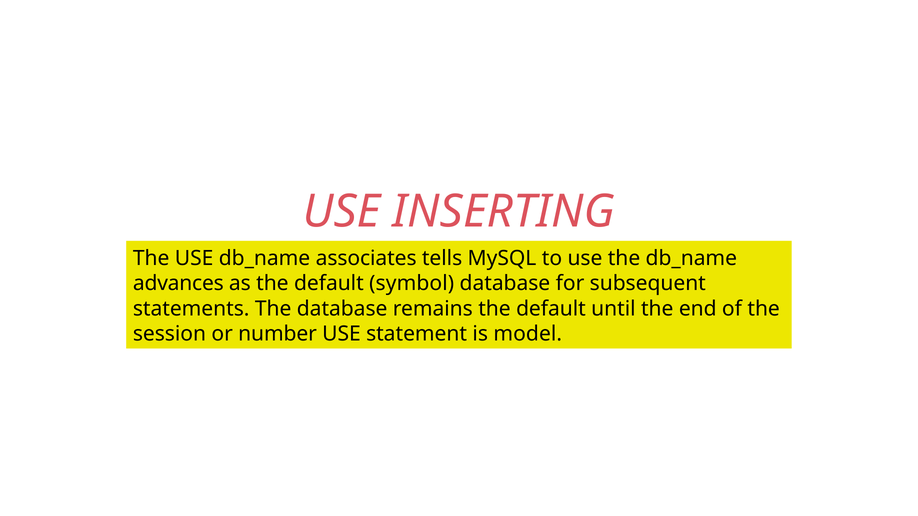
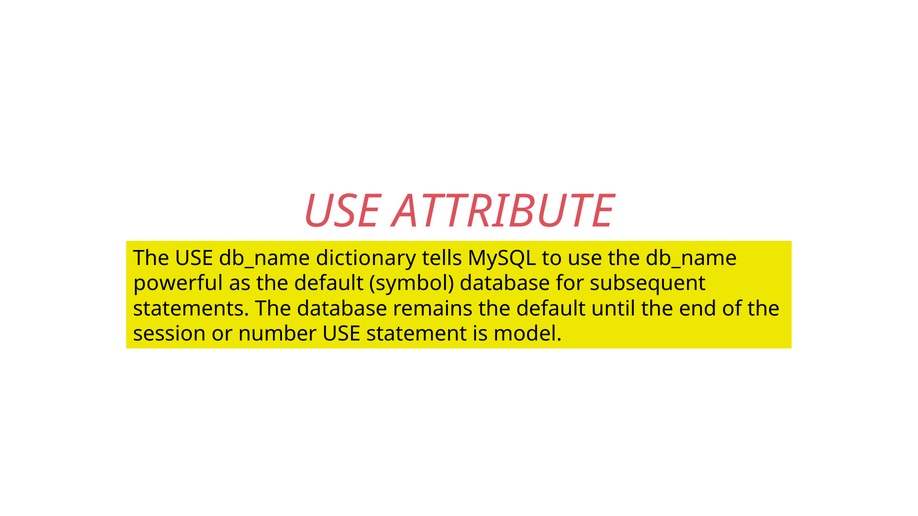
INSERTING: INSERTING -> ATTRIBUTE
associates: associates -> dictionary
advances: advances -> powerful
